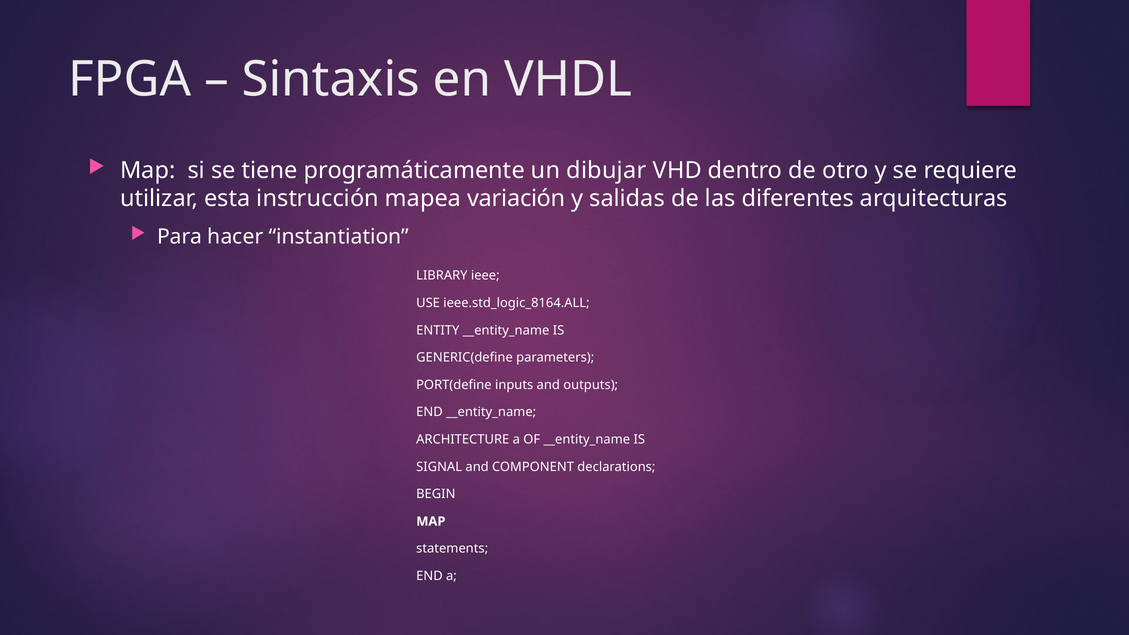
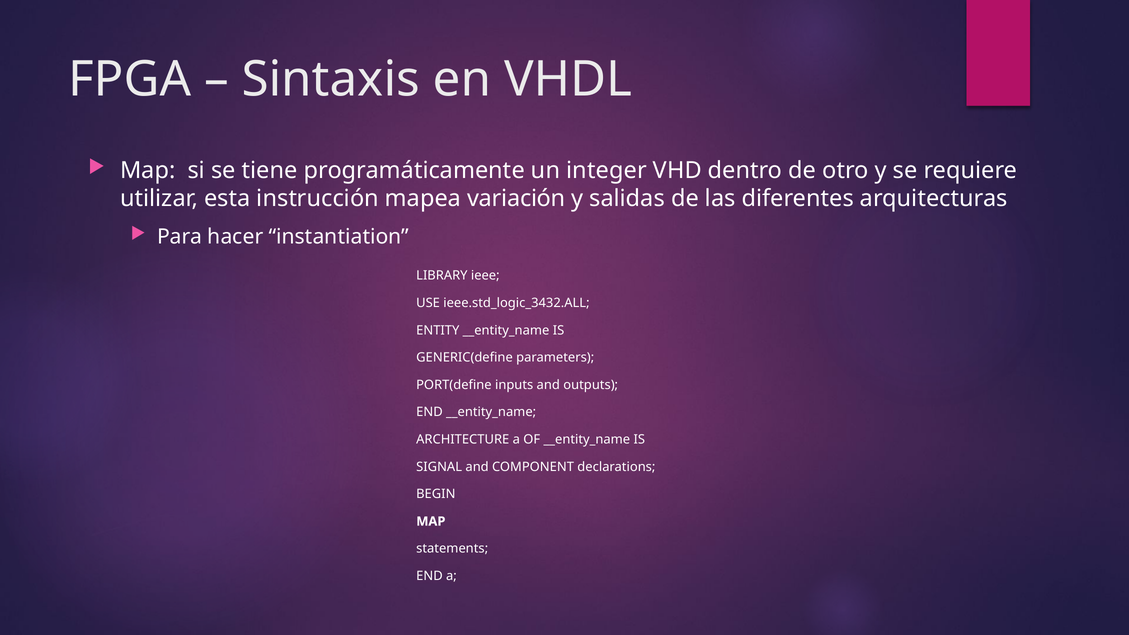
dibujar: dibujar -> integer
ieee.std_logic_8164.ALL: ieee.std_logic_8164.ALL -> ieee.std_logic_3432.ALL
